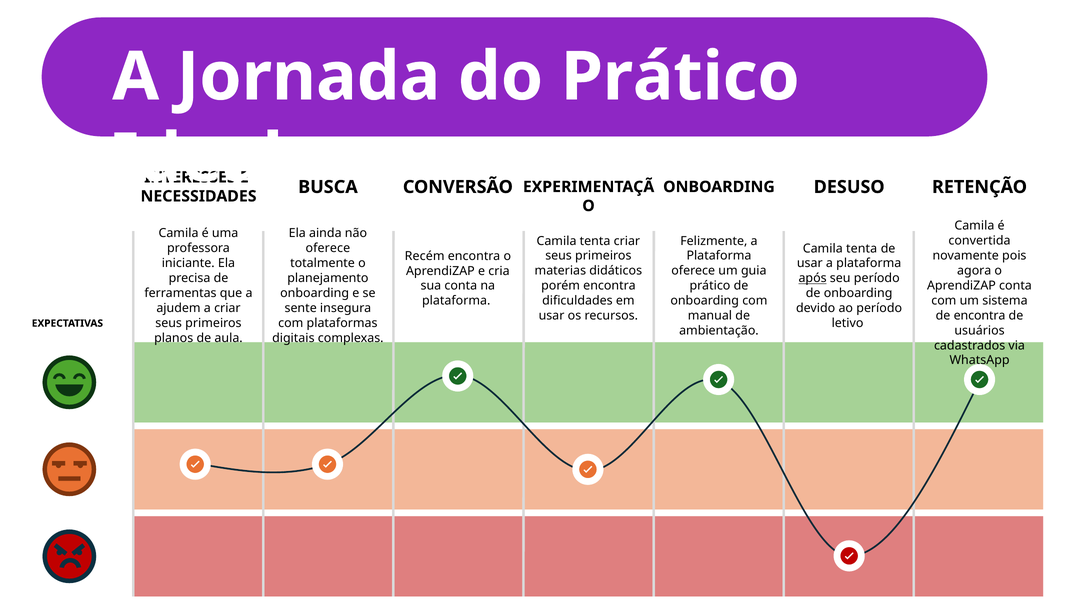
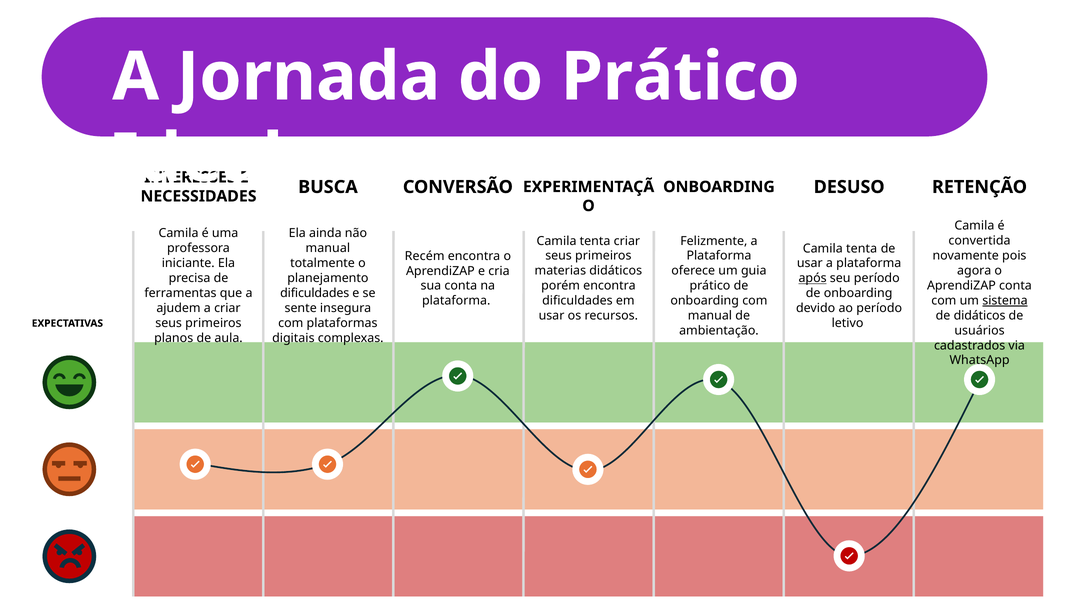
oferece at (328, 248): oferece -> manual
onboarding at (315, 293): onboarding -> dificuldades
sistema underline: none -> present
de encontra: encontra -> didáticos
